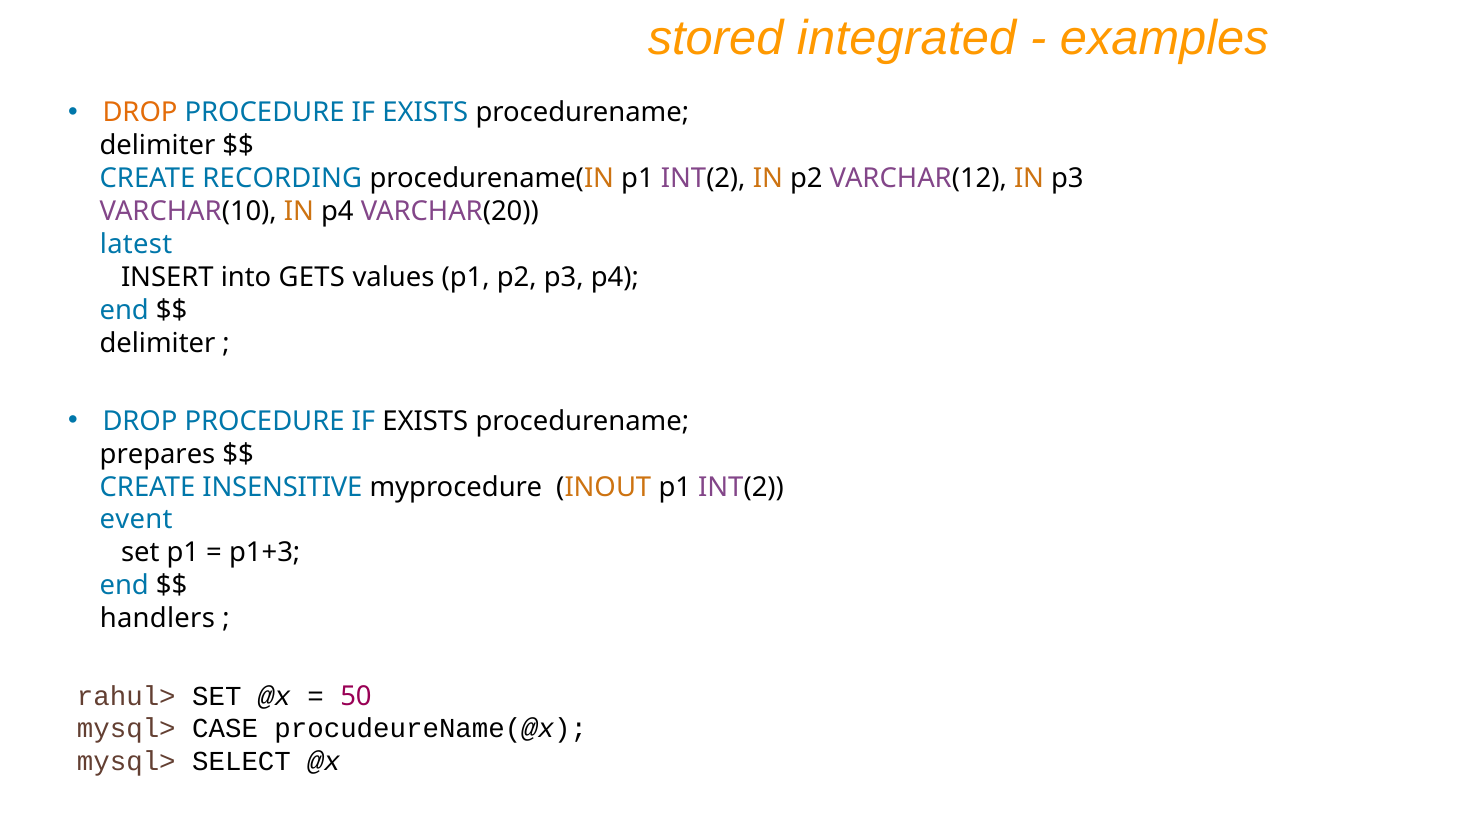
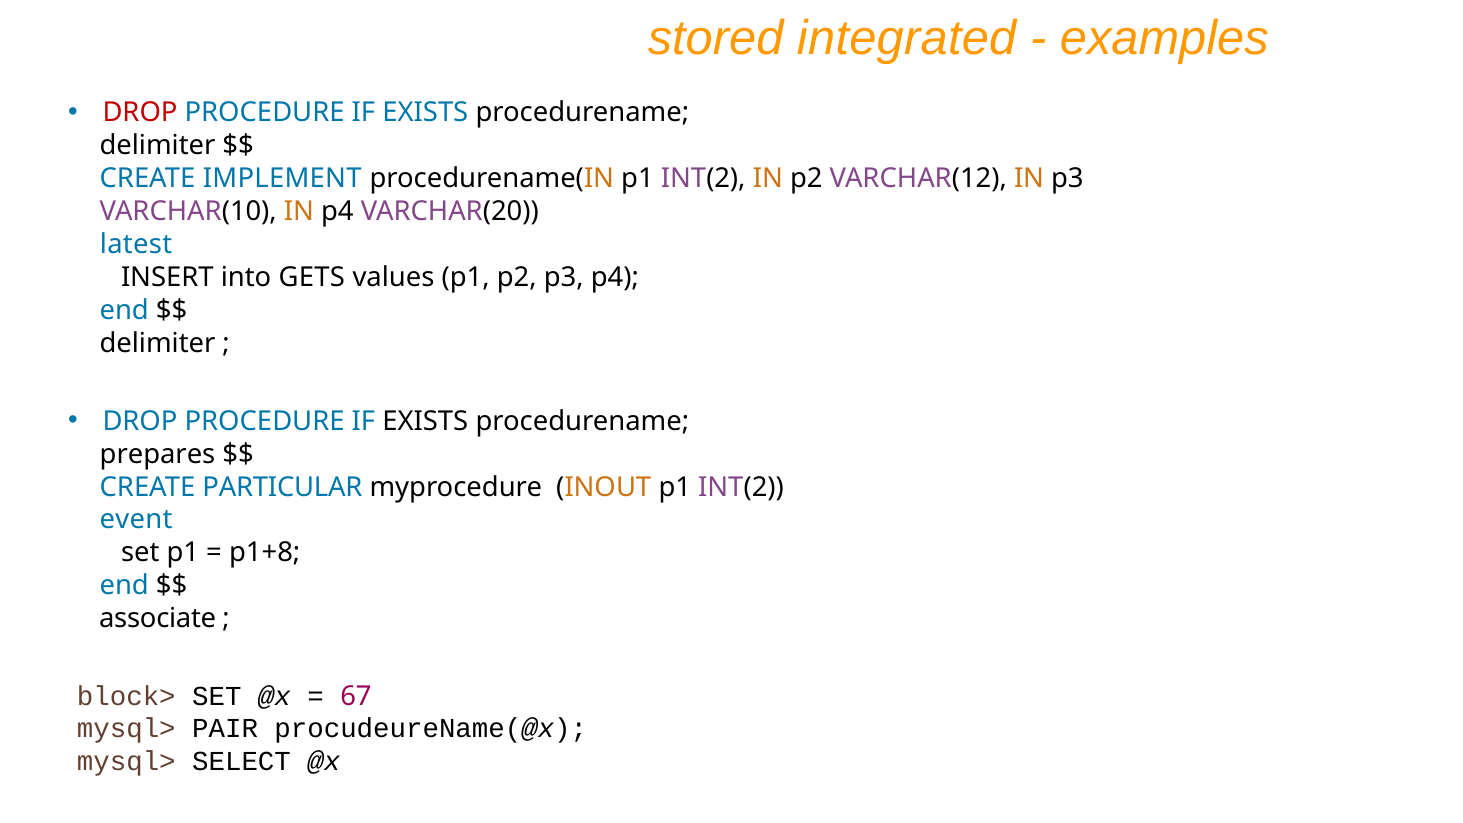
DROP at (140, 113) colour: orange -> red
RECORDING: RECORDING -> IMPLEMENT
INSENSITIVE: INSENSITIVE -> PARTICULAR
p1+3: p1+3 -> p1+8
handlers: handlers -> associate
rahul>: rahul> -> block>
50: 50 -> 67
CASE: CASE -> PAIR
